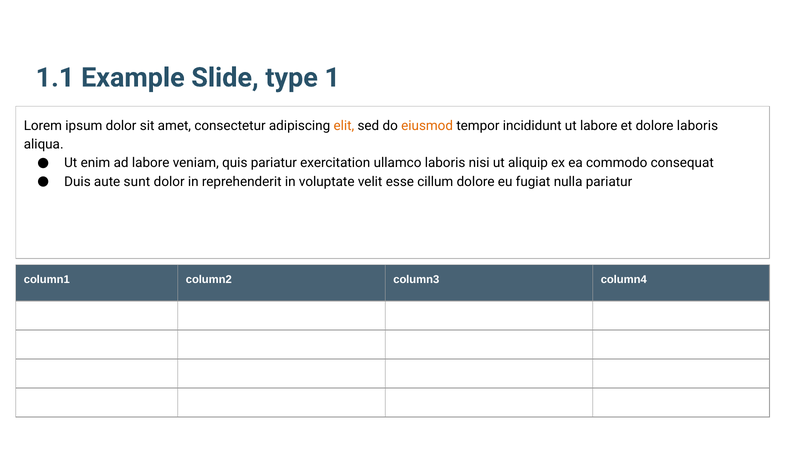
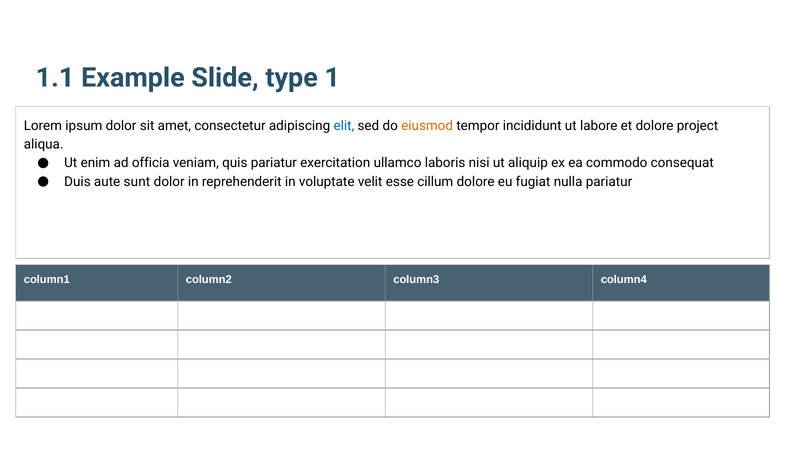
elit colour: orange -> blue
dolore laboris: laboris -> project
ad labore: labore -> officia
